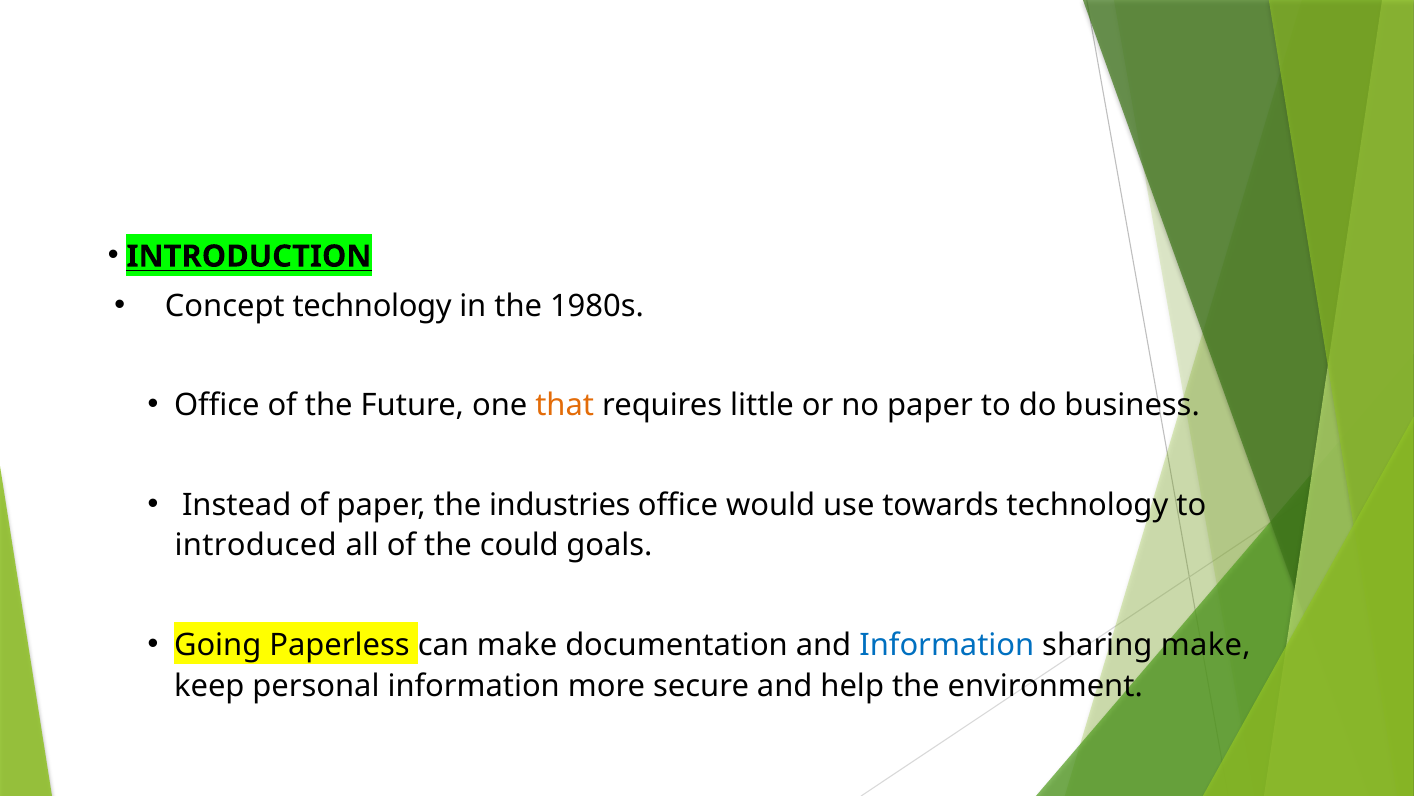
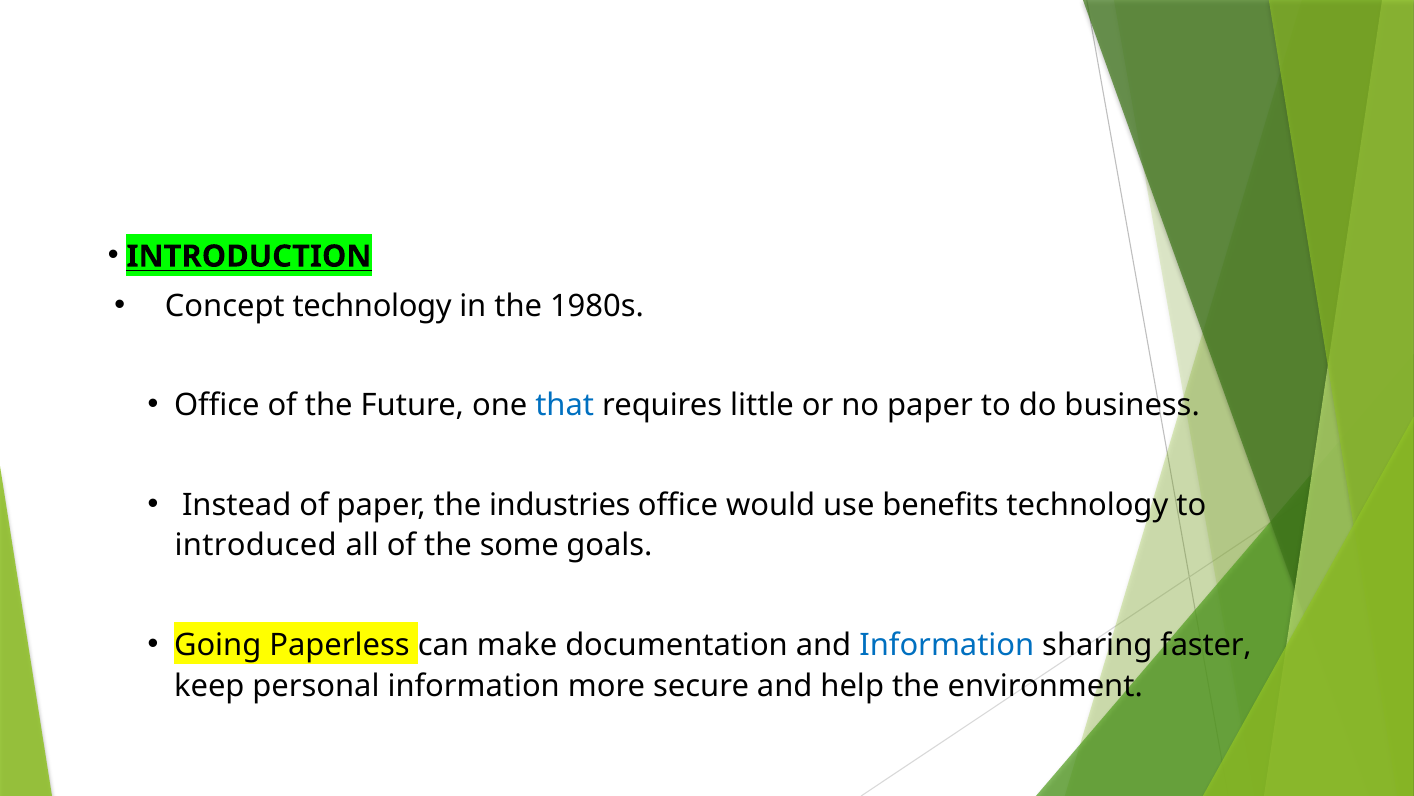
that colour: orange -> blue
towards: towards -> benefits
could: could -> some
sharing make: make -> faster
